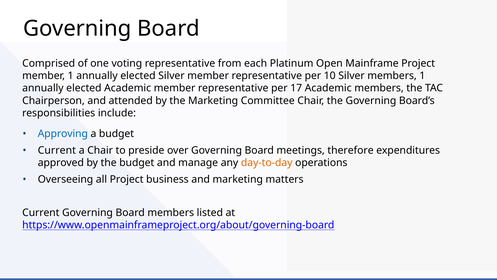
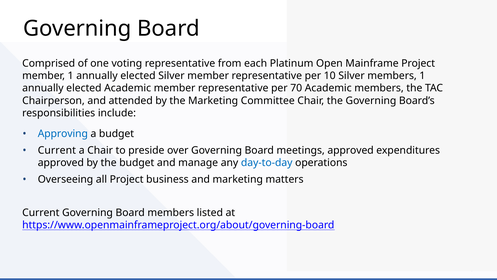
17: 17 -> 70
meetings therefore: therefore -> approved
day-to-day colour: orange -> blue
